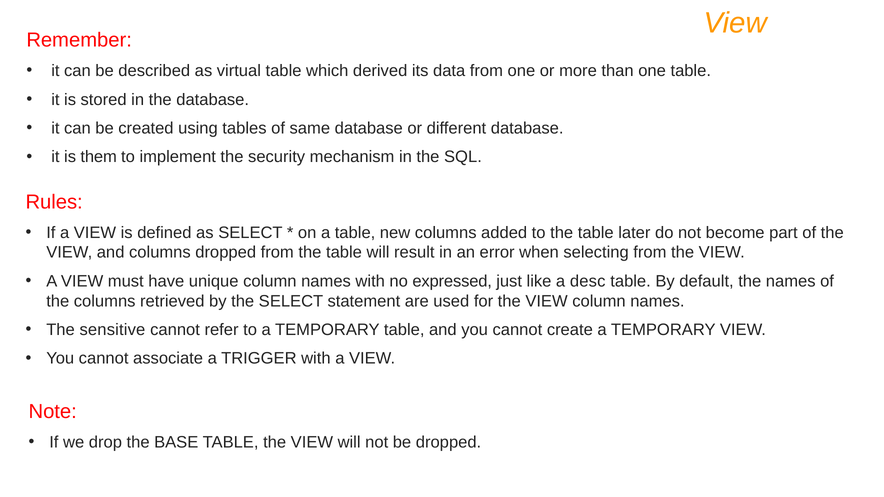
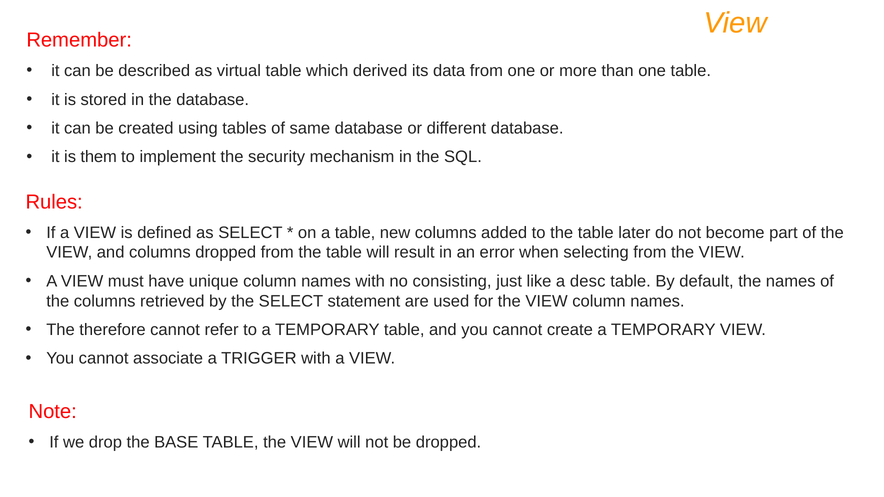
expressed: expressed -> consisting
sensitive: sensitive -> therefore
